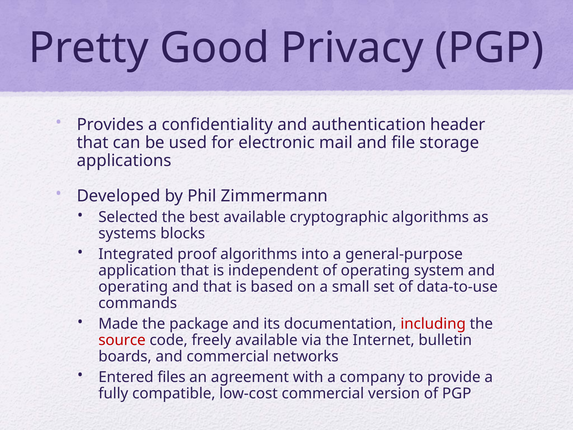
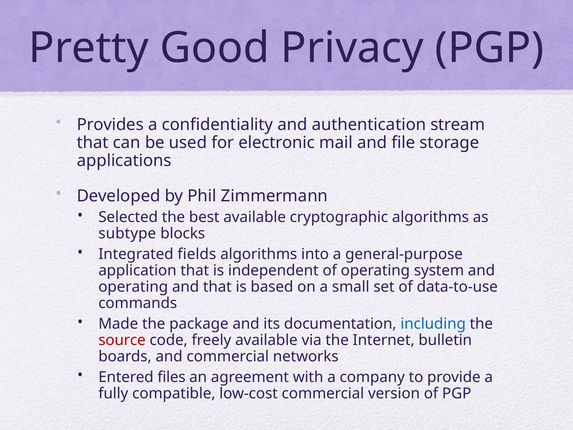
header: header -> stream
systems: systems -> subtype
proof: proof -> fields
including colour: red -> blue
